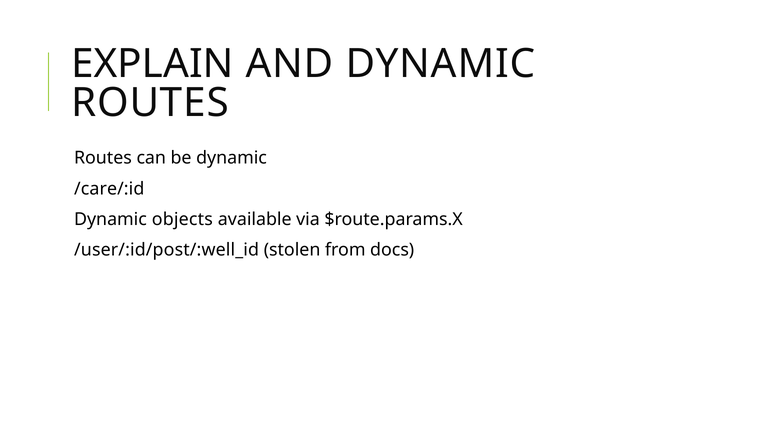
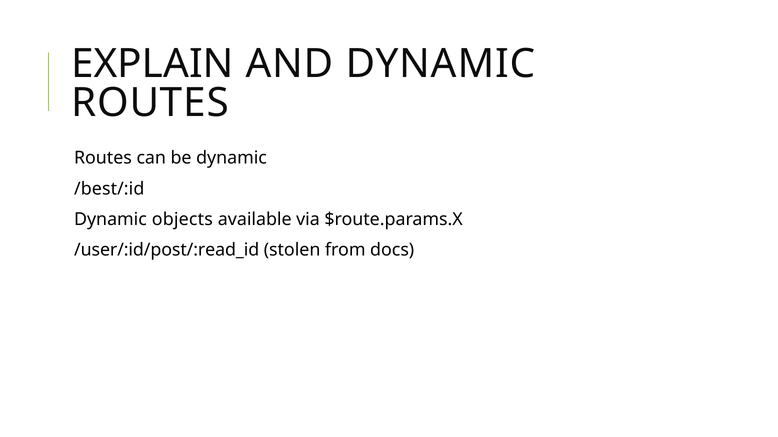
/care/:id: /care/:id -> /best/:id
/user/:id/post/:well_id: /user/:id/post/:well_id -> /user/:id/post/:read_id
